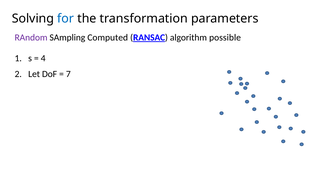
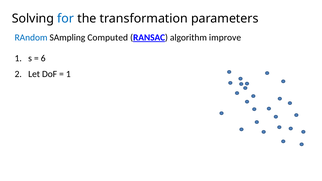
RAndom colour: purple -> blue
possible: possible -> improve
4: 4 -> 6
7 at (68, 74): 7 -> 1
